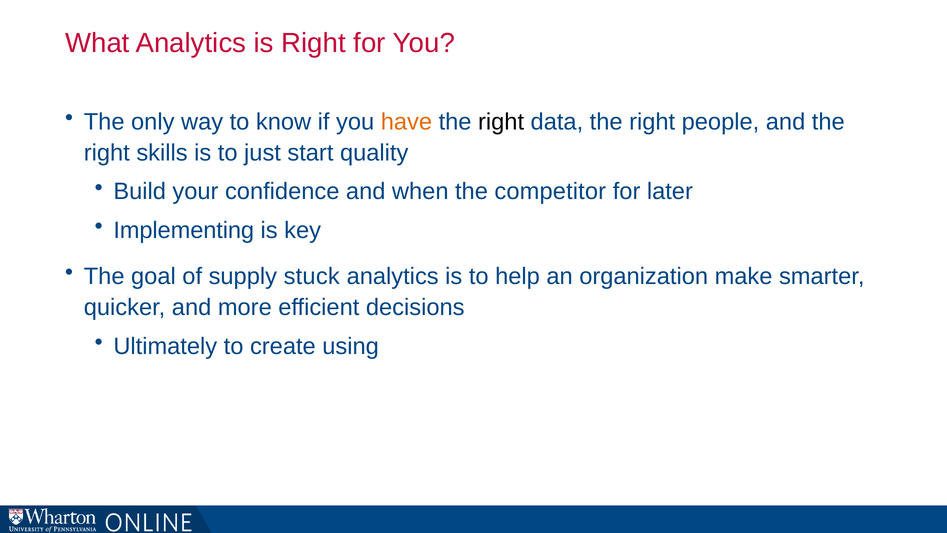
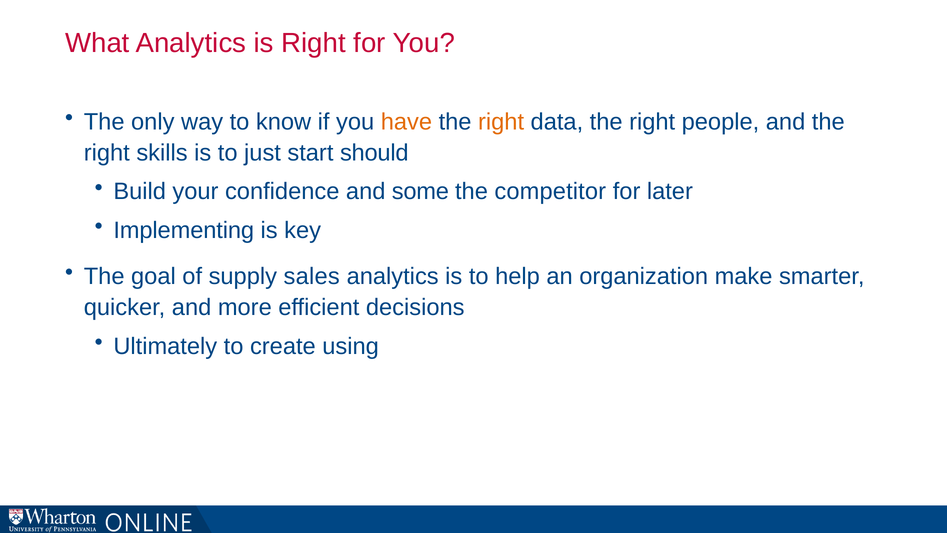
right at (501, 122) colour: black -> orange
quality: quality -> should
when: when -> some
stuck: stuck -> sales
